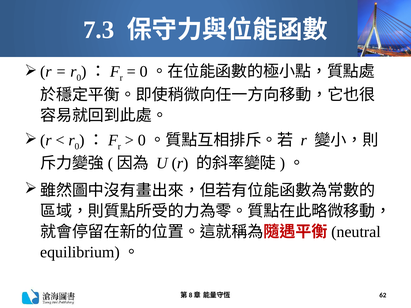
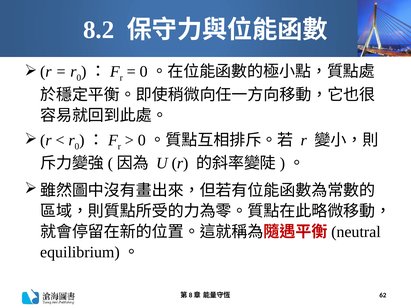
7.3: 7.3 -> 8.2
